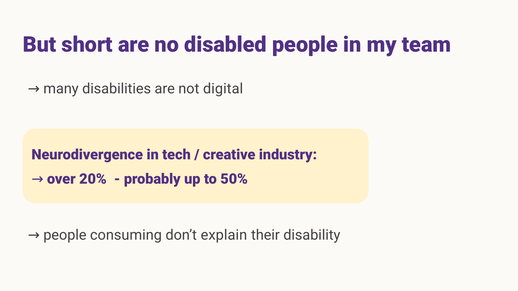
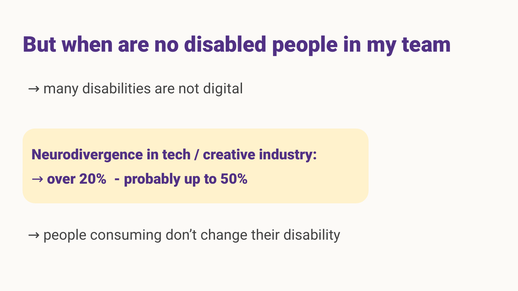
short: short -> when
explain: explain -> change
